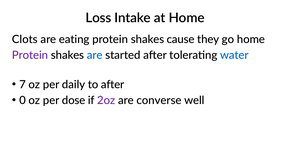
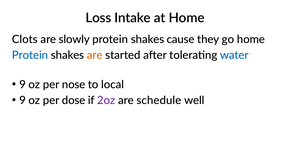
eating: eating -> slowly
Protein at (30, 55) colour: purple -> blue
are at (95, 55) colour: blue -> orange
7 at (23, 85): 7 -> 9
daily: daily -> nose
to after: after -> local
0 at (23, 101): 0 -> 9
converse: converse -> schedule
